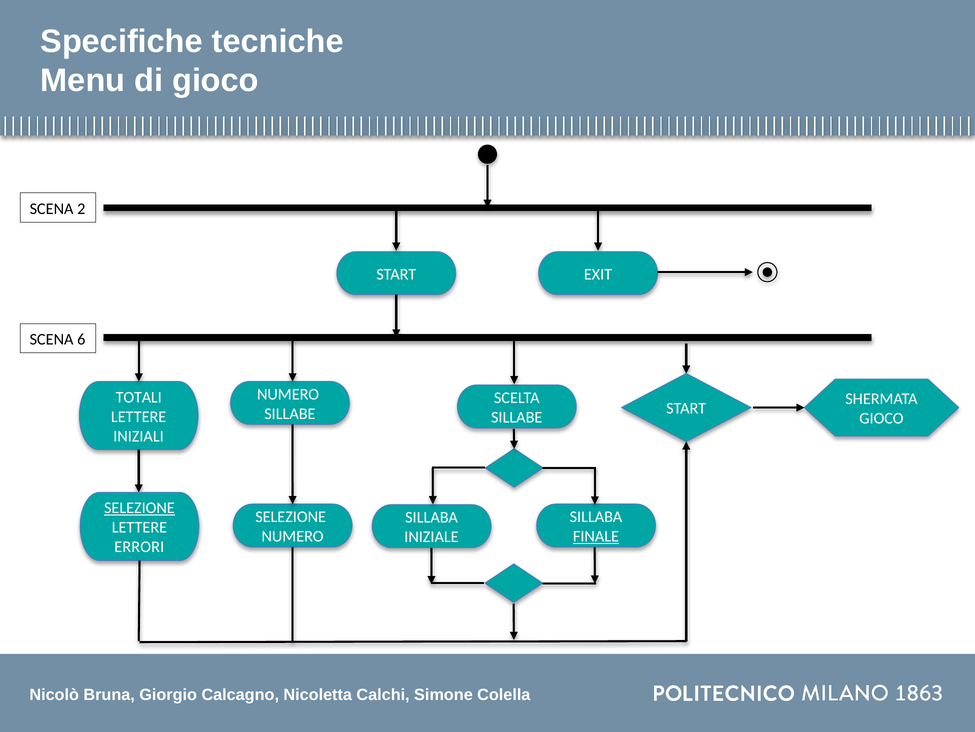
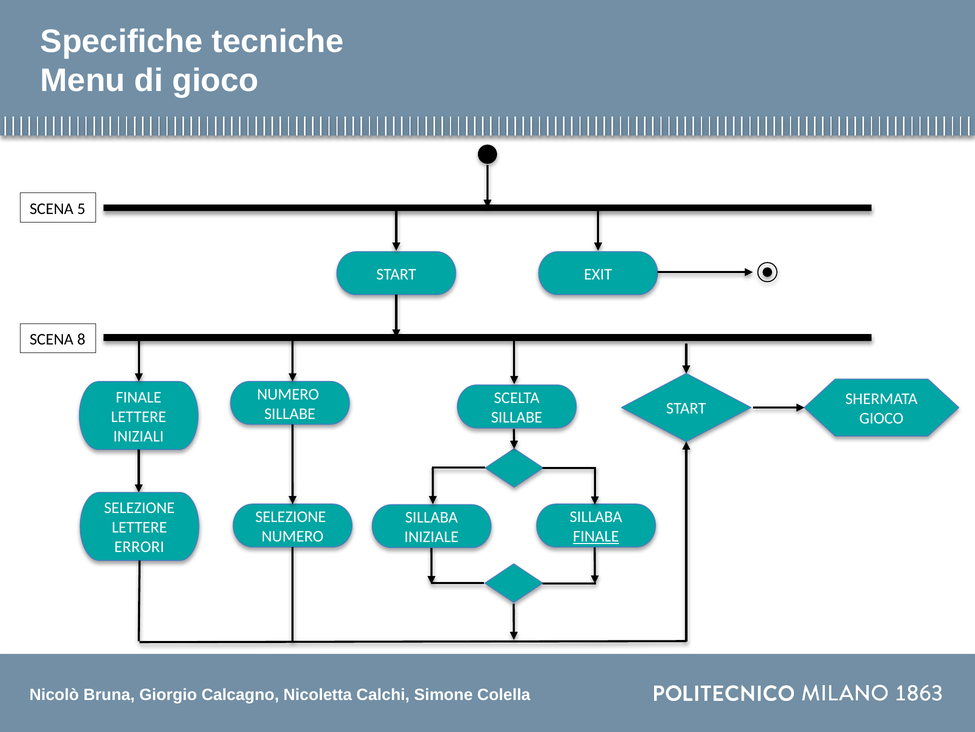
2: 2 -> 5
6: 6 -> 8
TOTALI at (139, 397): TOTALI -> FINALE
SELEZIONE at (139, 508) underline: present -> none
